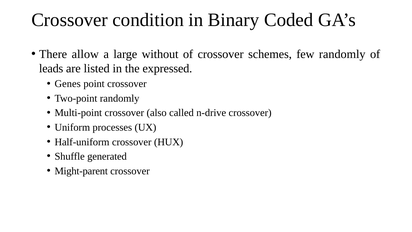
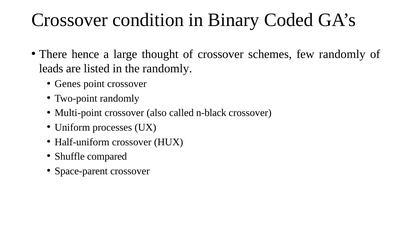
allow: allow -> hence
without: without -> thought
the expressed: expressed -> randomly
n‐drive: n‐drive -> n‐black
generated: generated -> compared
Might‐parent: Might‐parent -> Space‐parent
